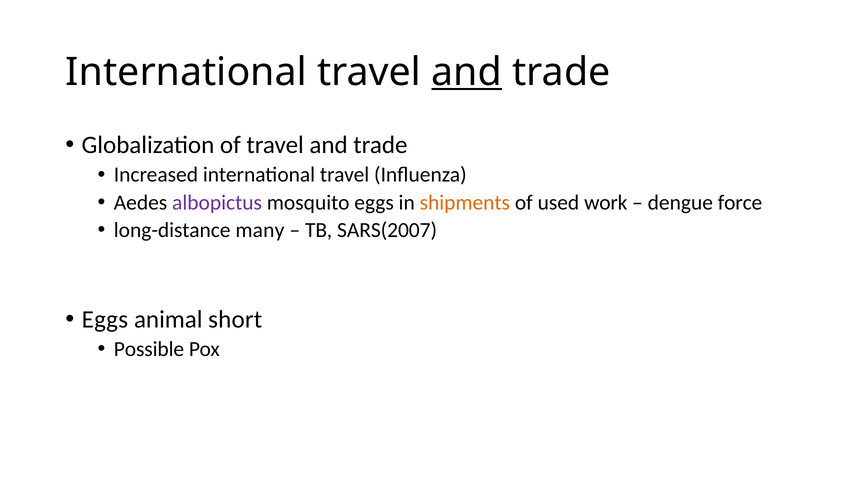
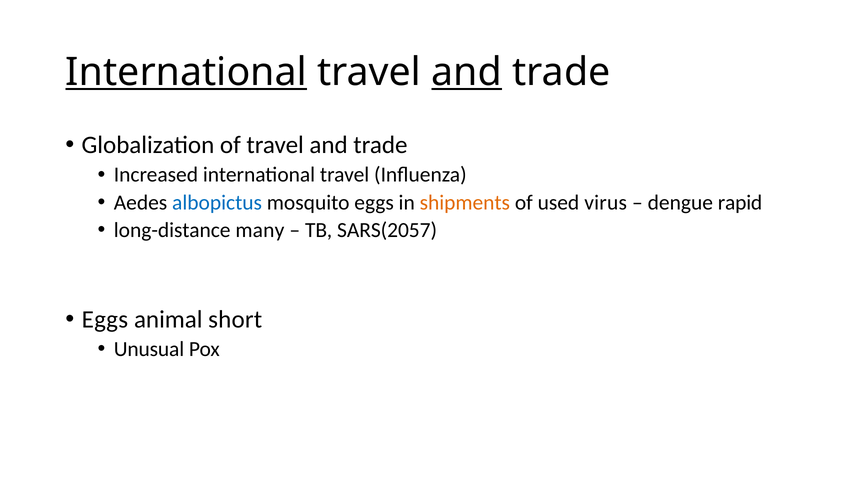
International at (186, 72) underline: none -> present
albopictus colour: purple -> blue
work: work -> virus
force: force -> rapid
SARS(2007: SARS(2007 -> SARS(2057
Possible: Possible -> Unusual
